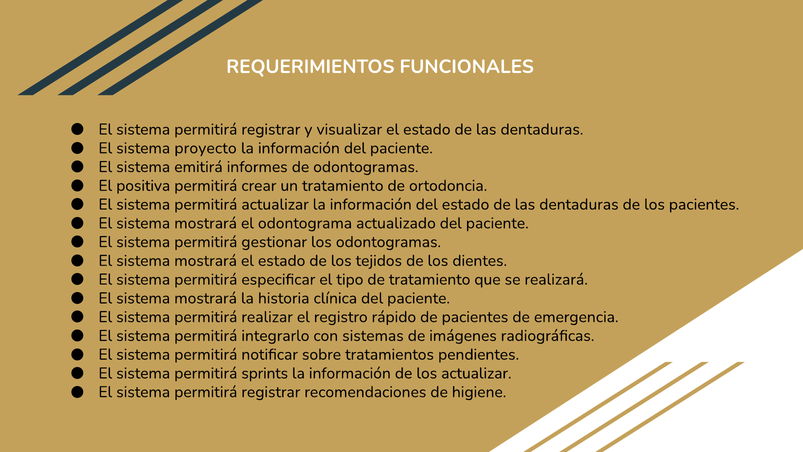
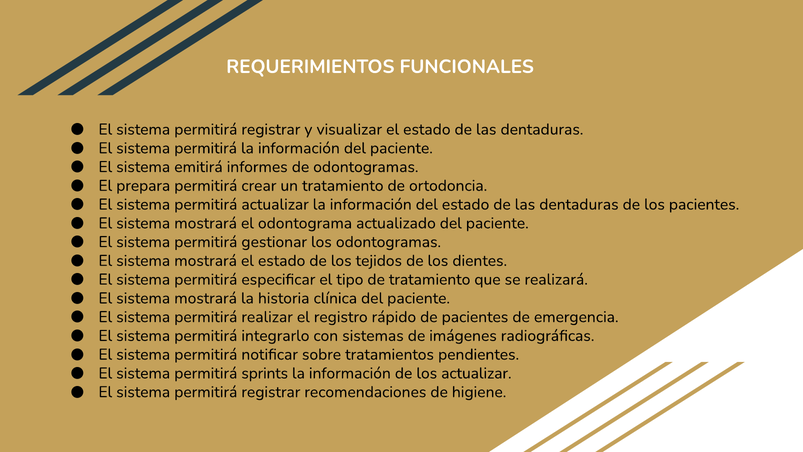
proyecto at (206, 148): proyecto -> permitirá
positiva: positiva -> prepara
